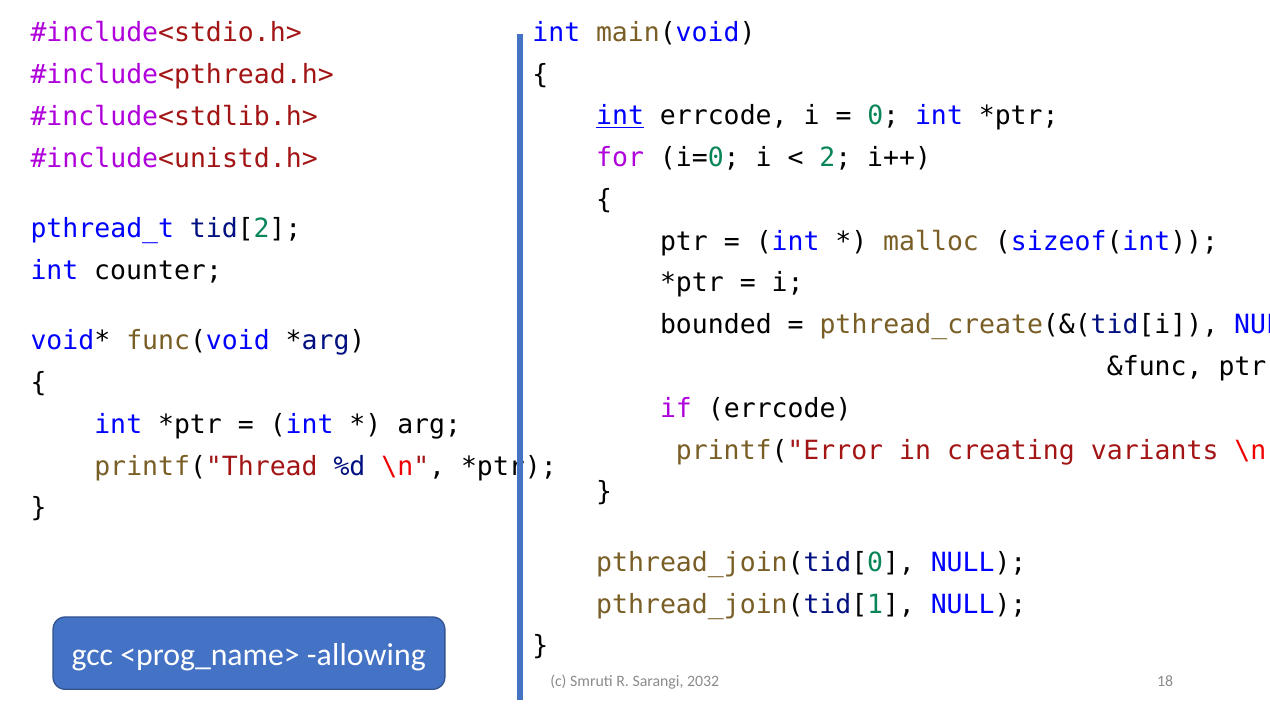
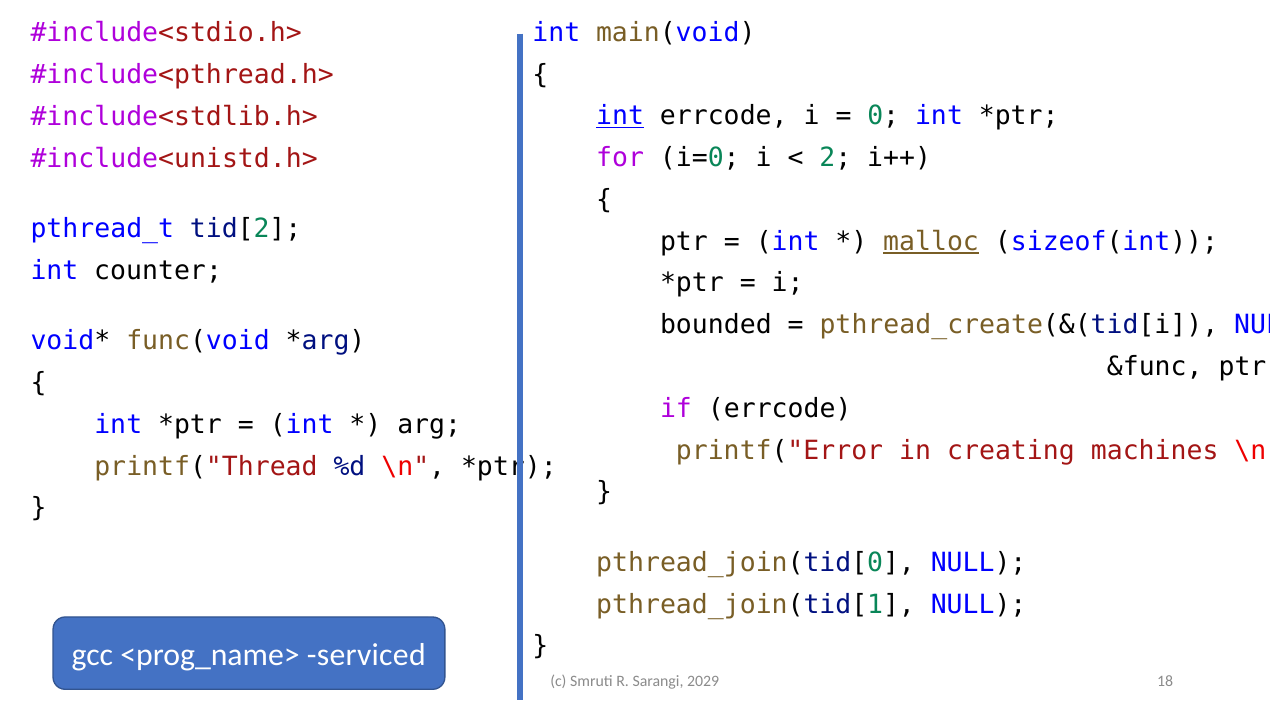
malloc underline: none -> present
variants: variants -> machines
allowing: allowing -> serviced
2032: 2032 -> 2029
